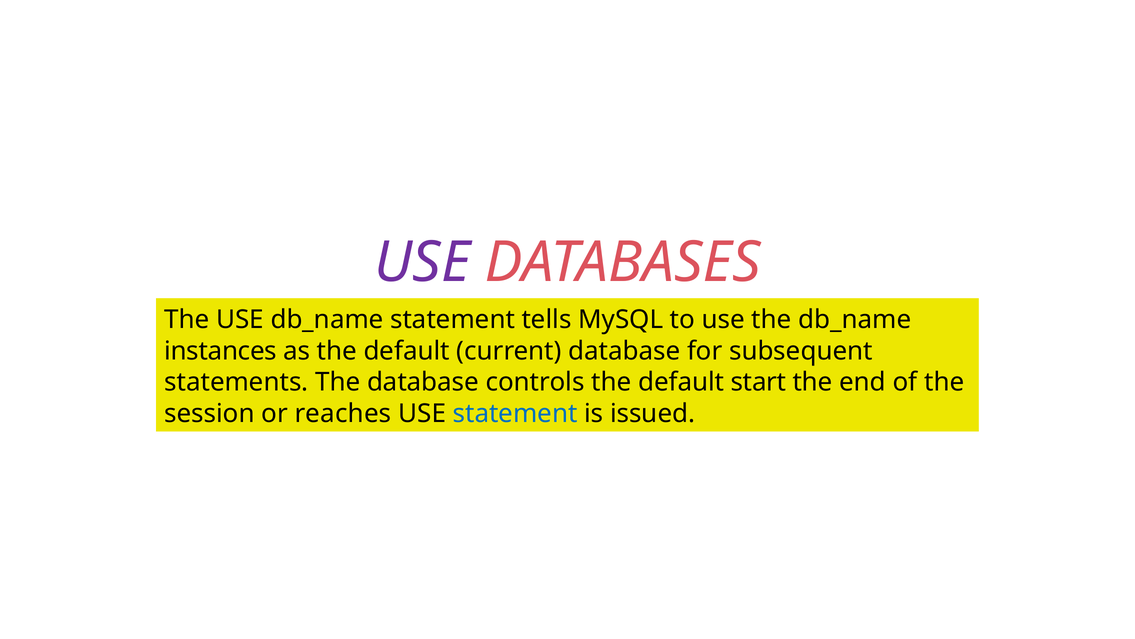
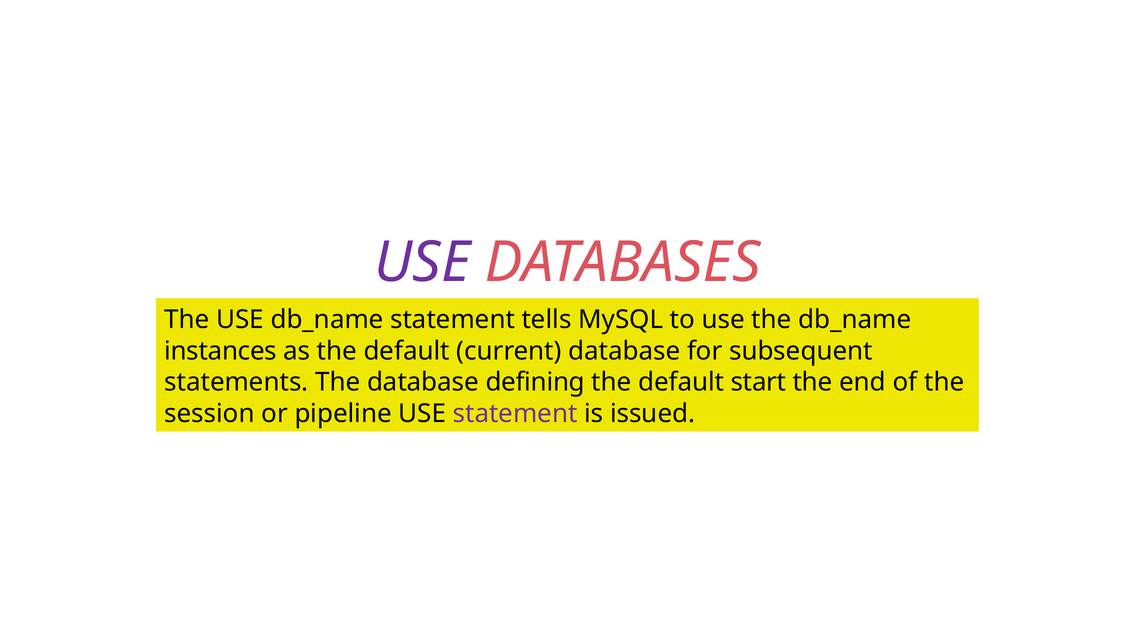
controls: controls -> defining
reaches: reaches -> pipeline
statement at (515, 413) colour: blue -> purple
